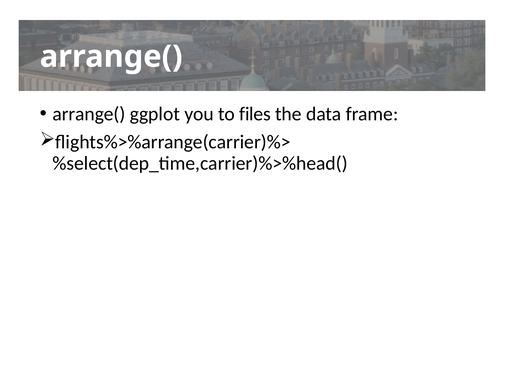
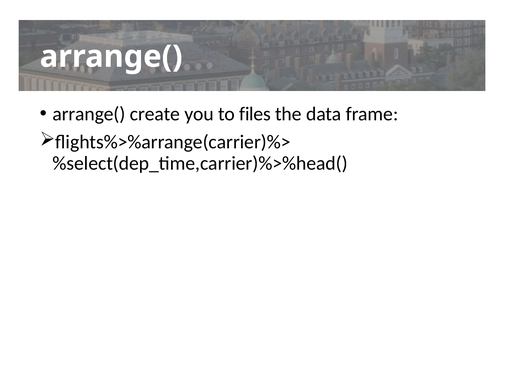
ggplot: ggplot -> create
